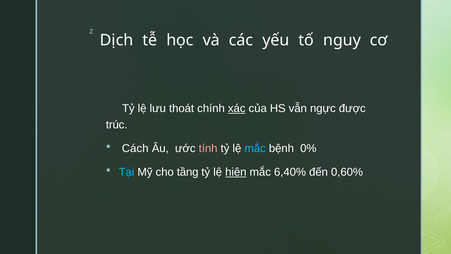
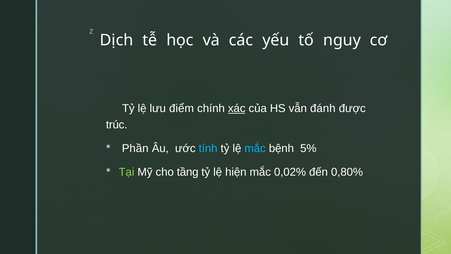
thoát: thoát -> điểm
ngực: ngực -> đánh
Cách: Cách -> Phần
tính colour: pink -> light blue
0%: 0% -> 5%
Tại colour: light blue -> light green
hiện underline: present -> none
6,40%: 6,40% -> 0,02%
0,60%: 0,60% -> 0,80%
